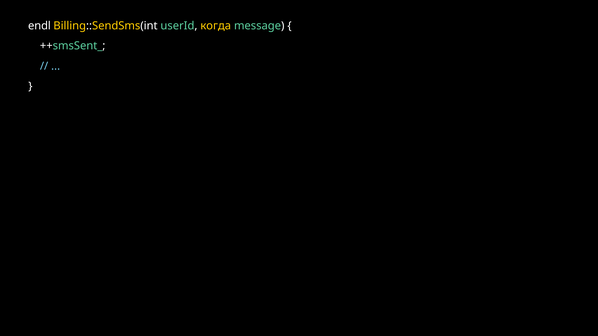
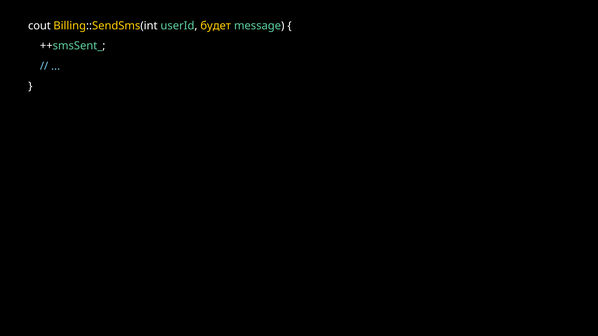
endl: endl -> cout
когда: когда -> будет
